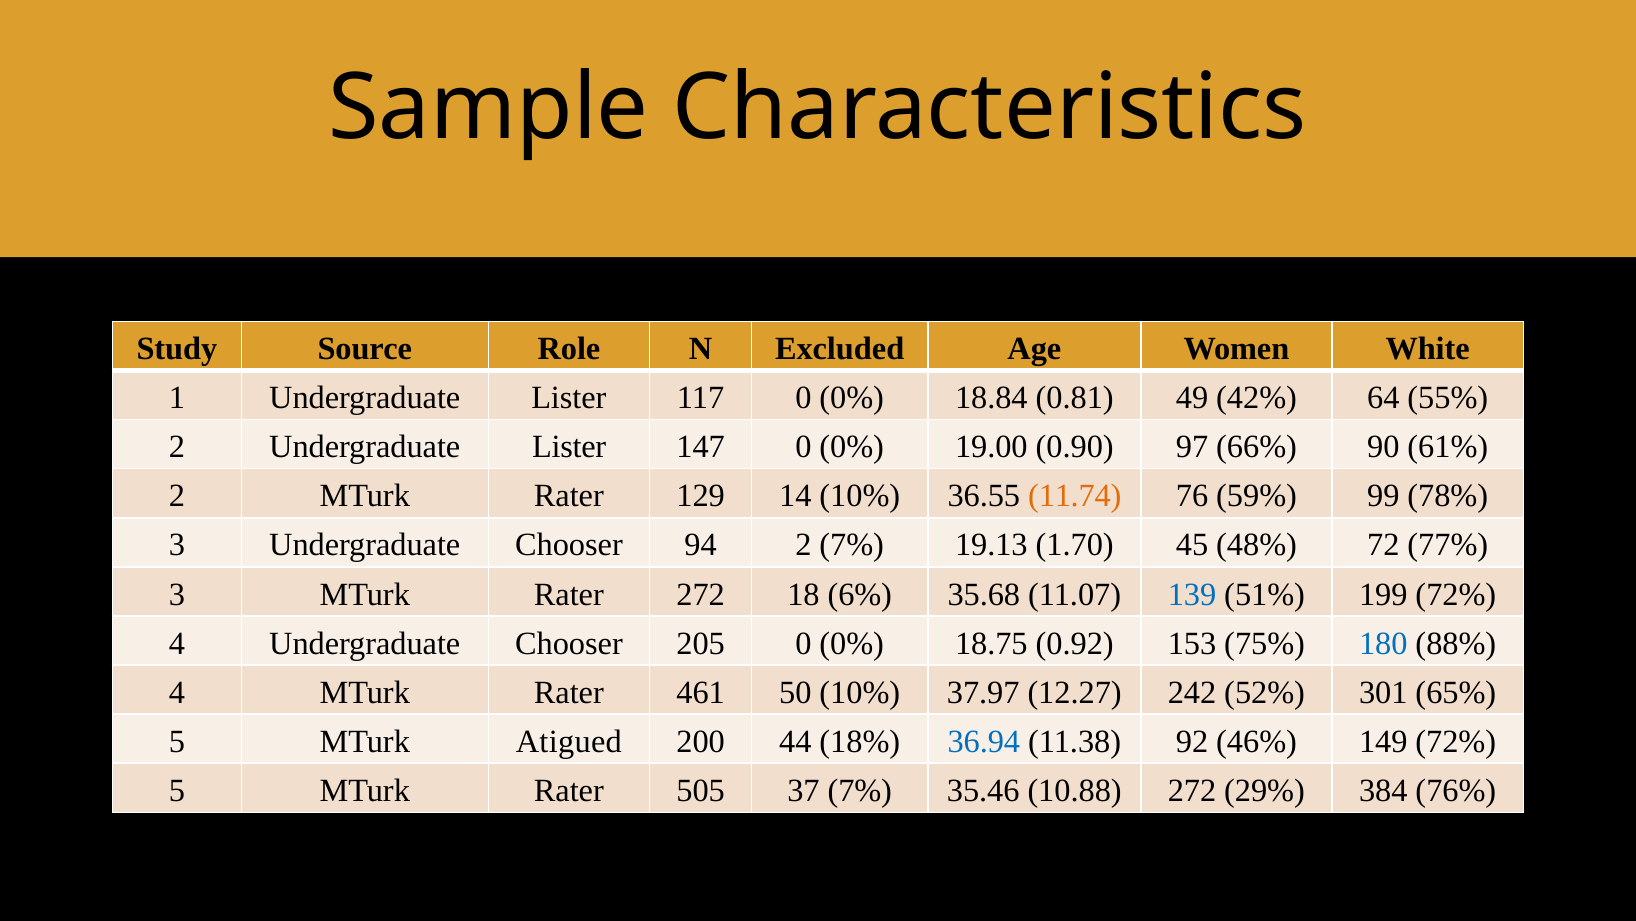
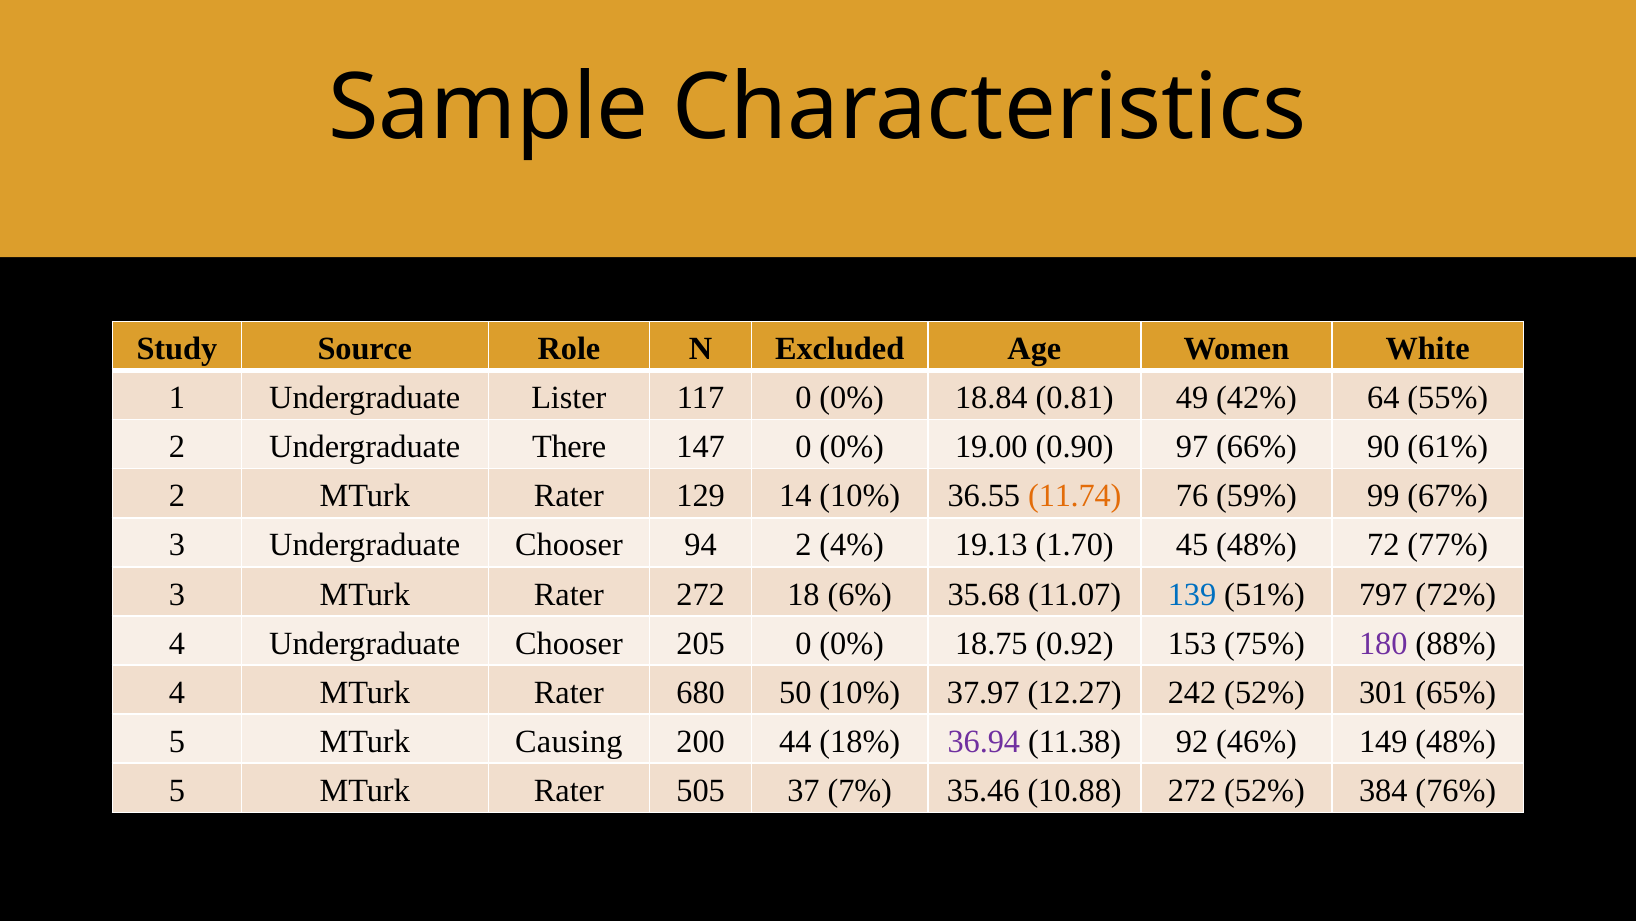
2 Undergraduate Lister: Lister -> There
78%: 78% -> 67%
2 7%: 7% -> 4%
199: 199 -> 797
180 colour: blue -> purple
461: 461 -> 680
Atigued: Atigued -> Causing
36.94 colour: blue -> purple
149 72%: 72% -> 48%
272 29%: 29% -> 52%
